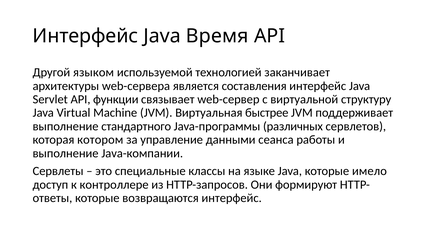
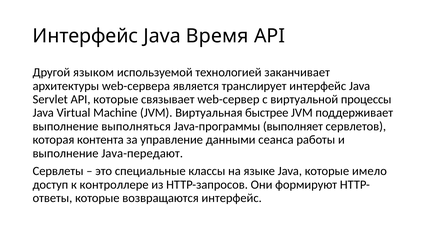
составления: составления -> транслирует
API функции: функции -> которые
структуру: структуру -> процессы
стандартного: стандартного -> выполняться
различных: различных -> выполняет
котором: котором -> контента
Java-компании: Java-компании -> Java-передают
